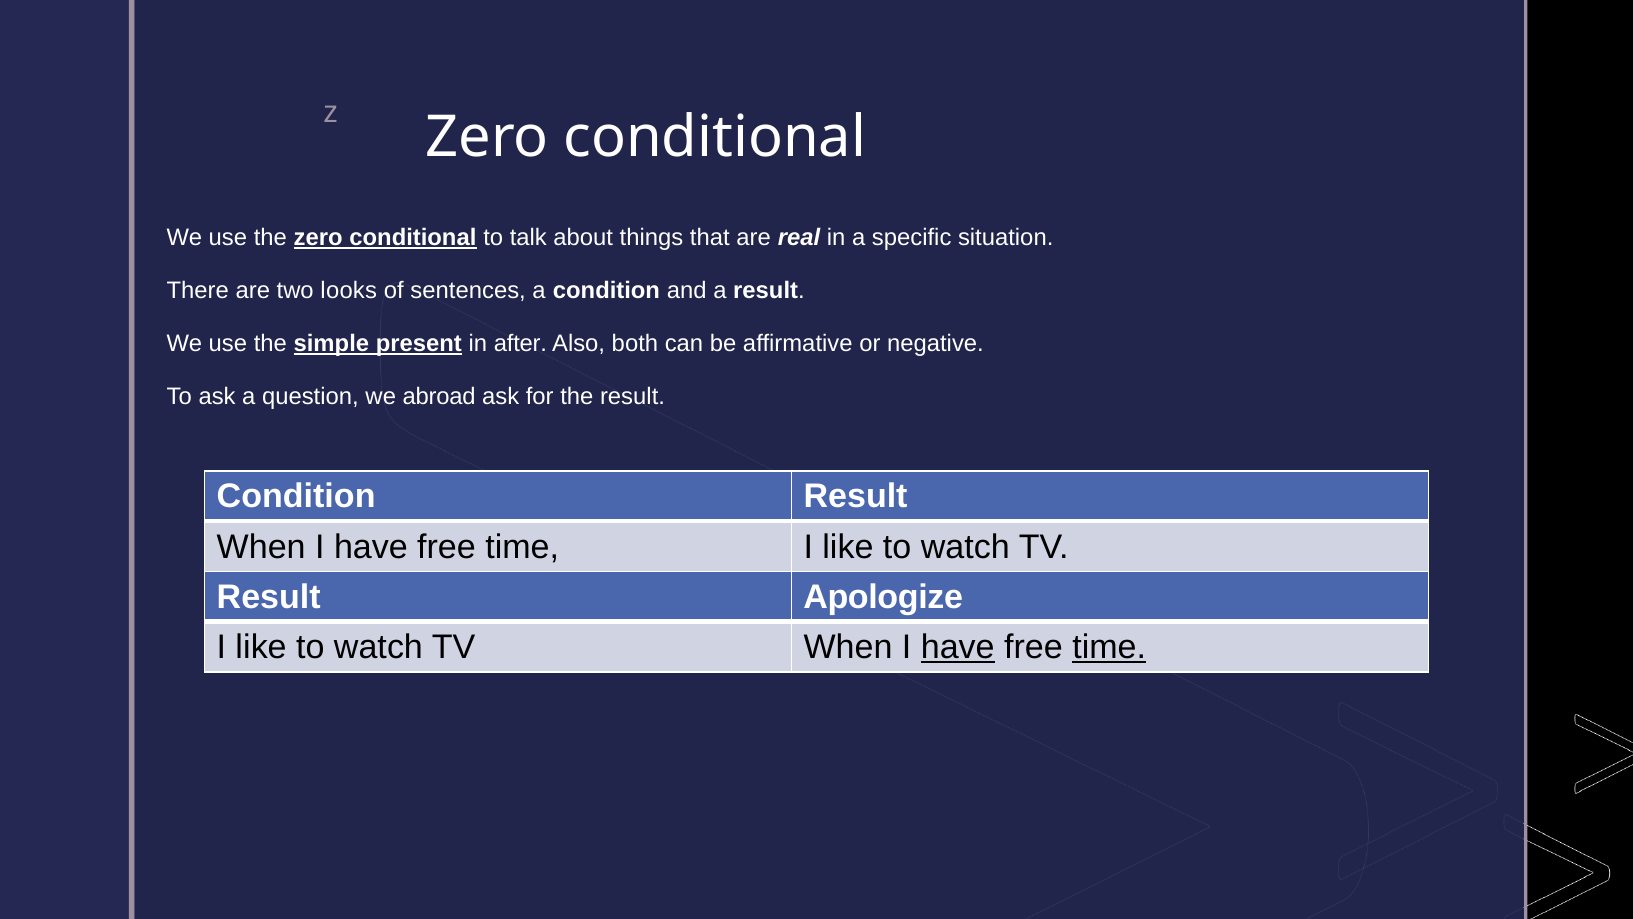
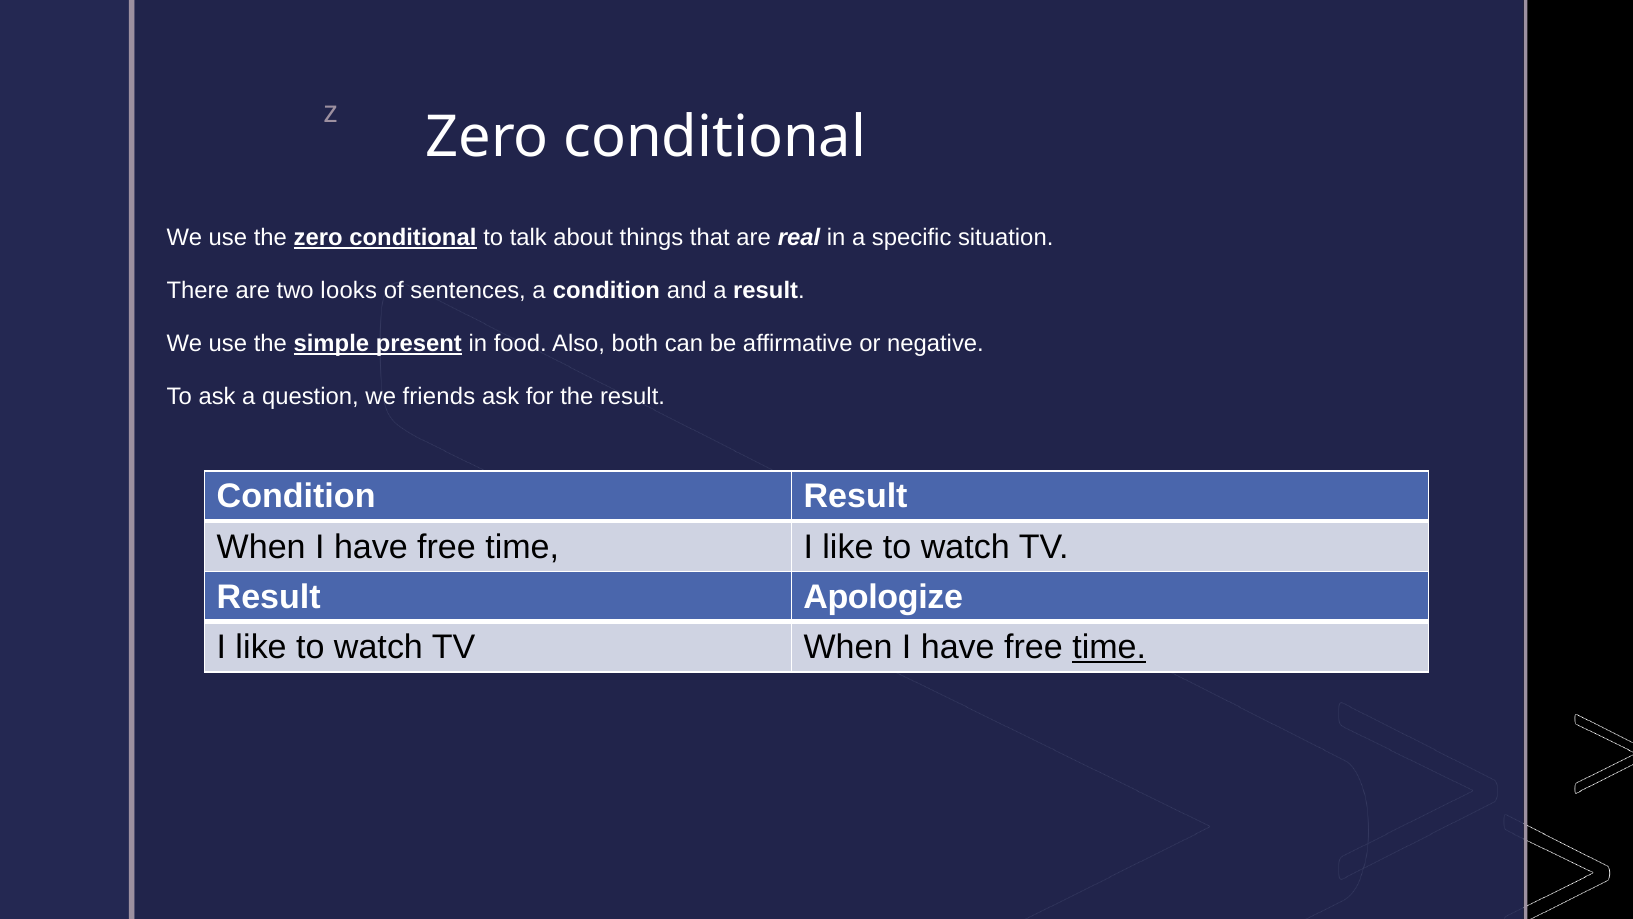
after: after -> food
abroad: abroad -> friends
have at (958, 647) underline: present -> none
